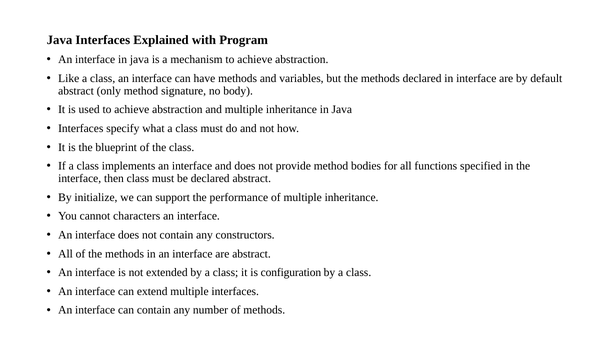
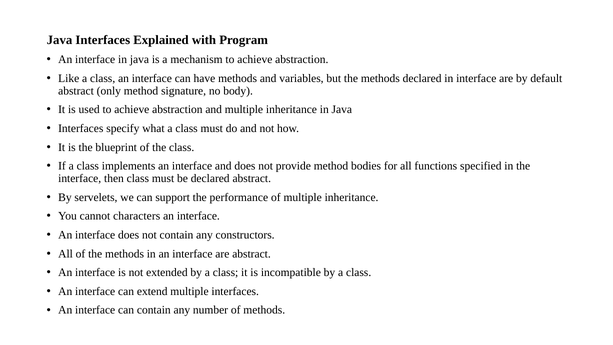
initialize: initialize -> servelets
configuration: configuration -> incompatible
